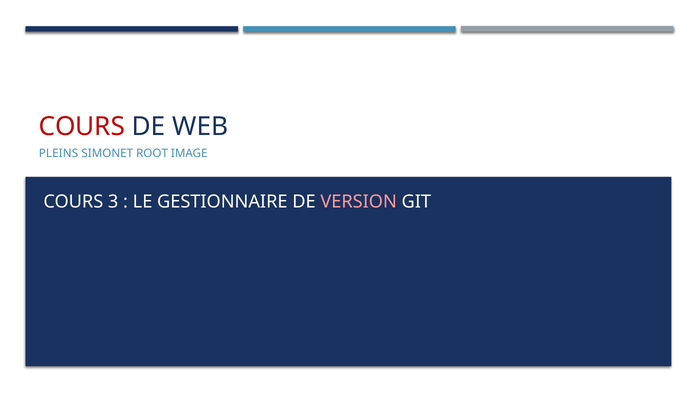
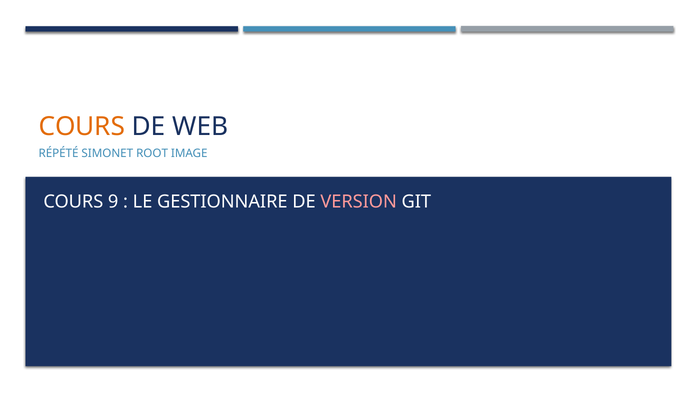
COURS at (82, 127) colour: red -> orange
PLEINS: PLEINS -> RÉPÉTÉ
3: 3 -> 9
